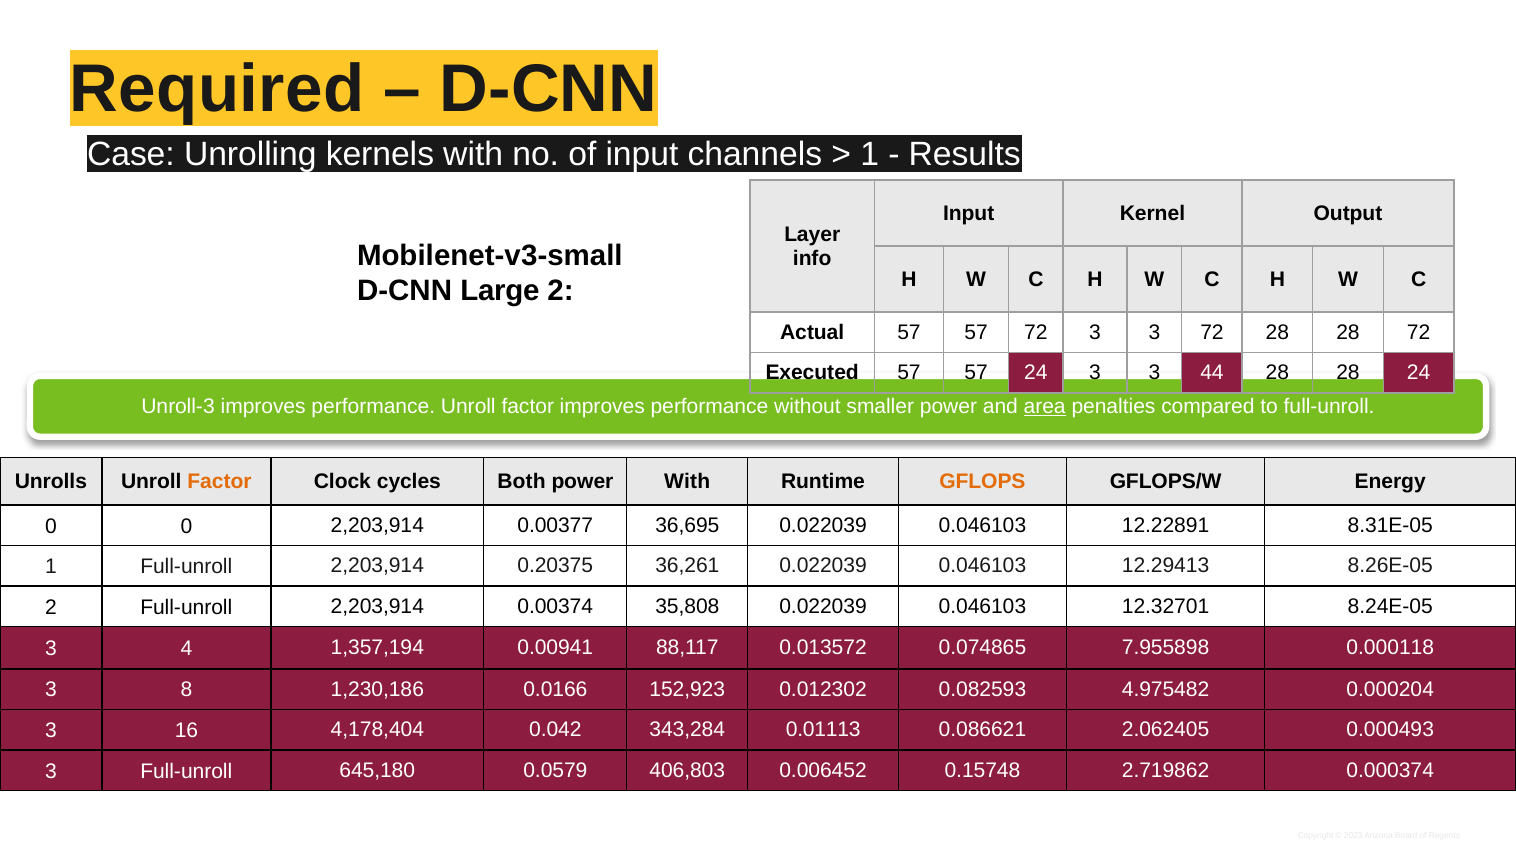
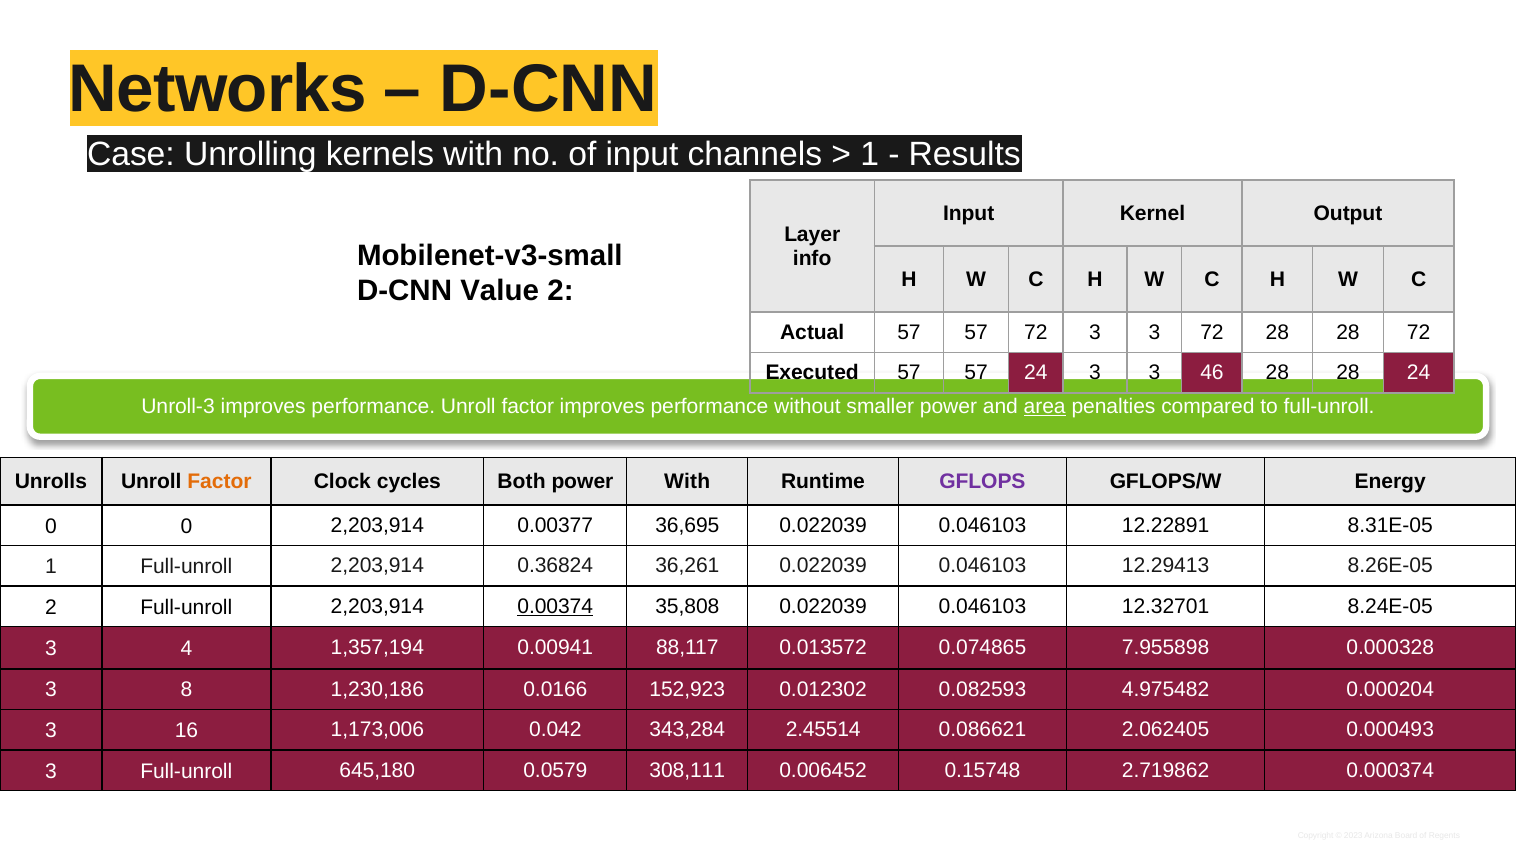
Required: Required -> Networks
Large: Large -> Value
44: 44 -> 46
GFLOPS colour: orange -> purple
0.20375: 0.20375 -> 0.36824
0.00374 underline: none -> present
0.000118: 0.000118 -> 0.000328
4,178,404: 4,178,404 -> 1,173,006
0.01113: 0.01113 -> 2.45514
406,803: 406,803 -> 308,111
